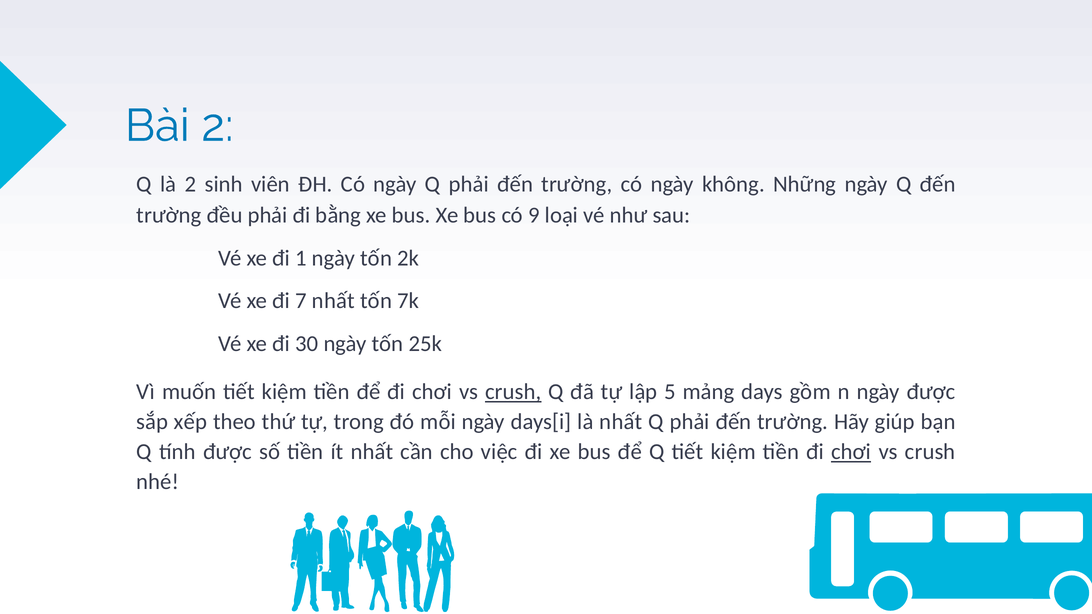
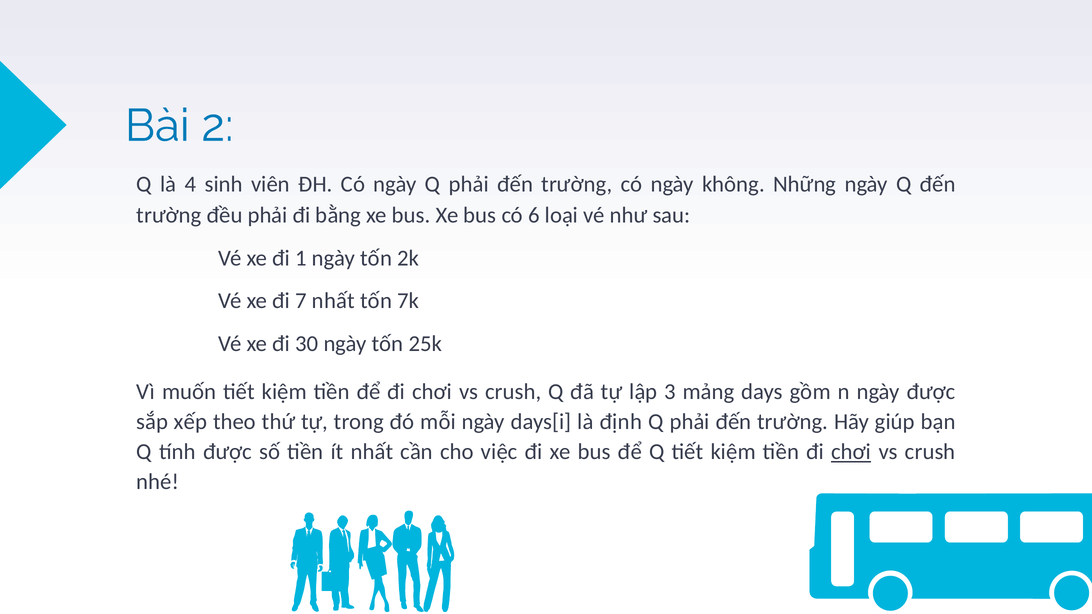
là 2: 2 -> 4
9: 9 -> 6
crush at (513, 392) underline: present -> none
5: 5 -> 3
là nhất: nhất -> định
